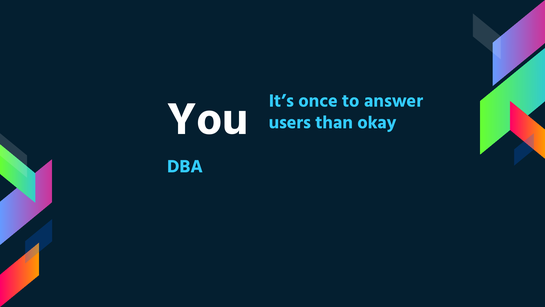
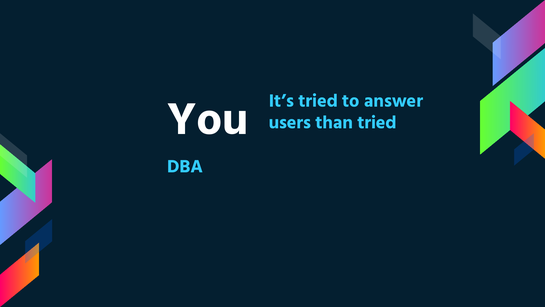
It’s once: once -> tried
than okay: okay -> tried
